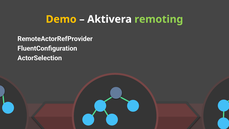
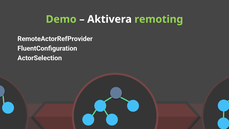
Demo colour: yellow -> light green
